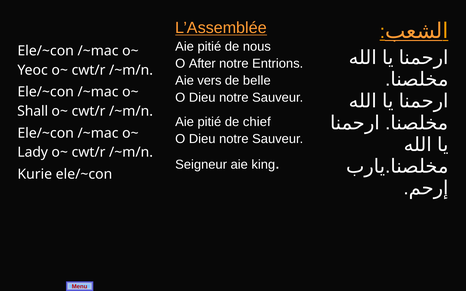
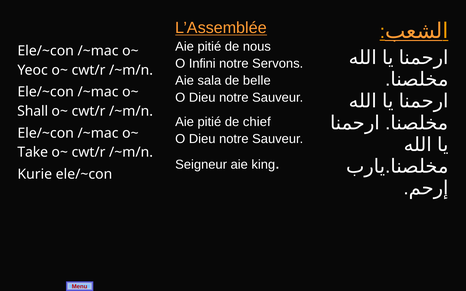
After: After -> Infini
Entrions: Entrions -> Servons
vers: vers -> sala
Lady: Lady -> Take
